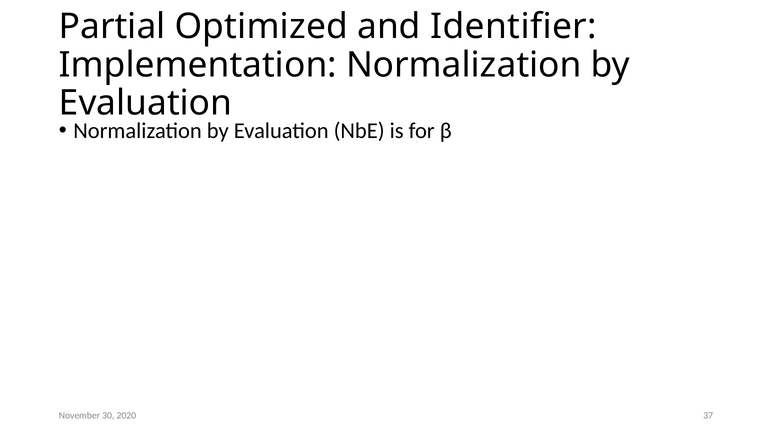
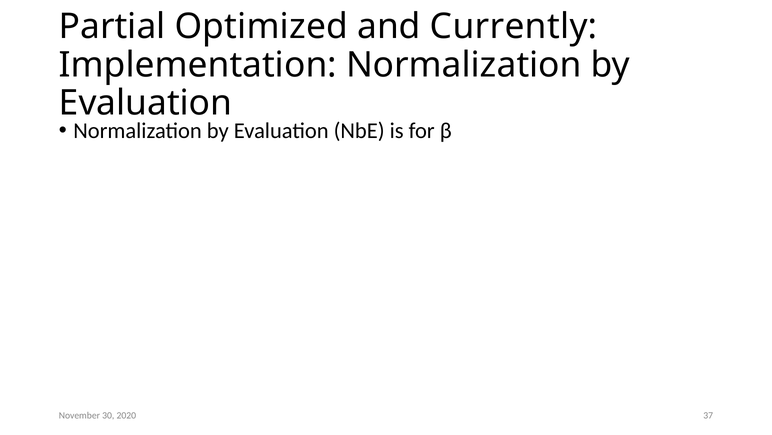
Identifier: Identifier -> Currently
